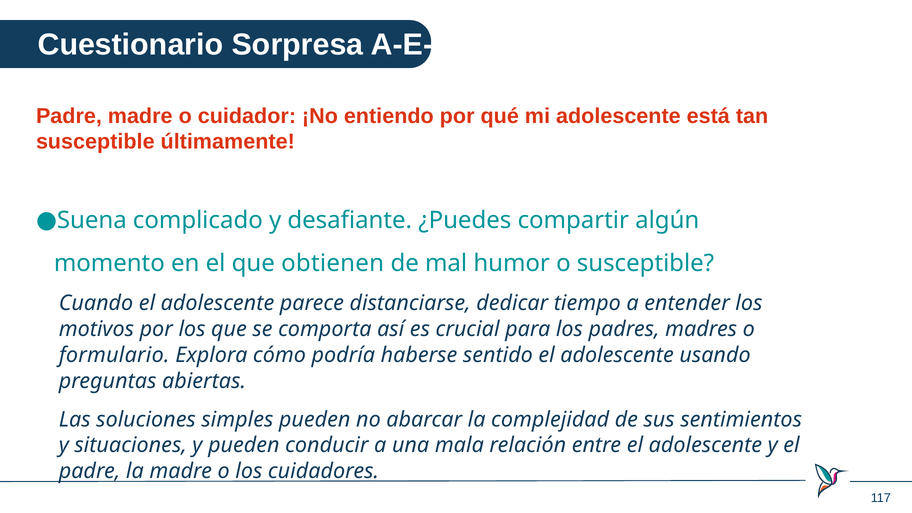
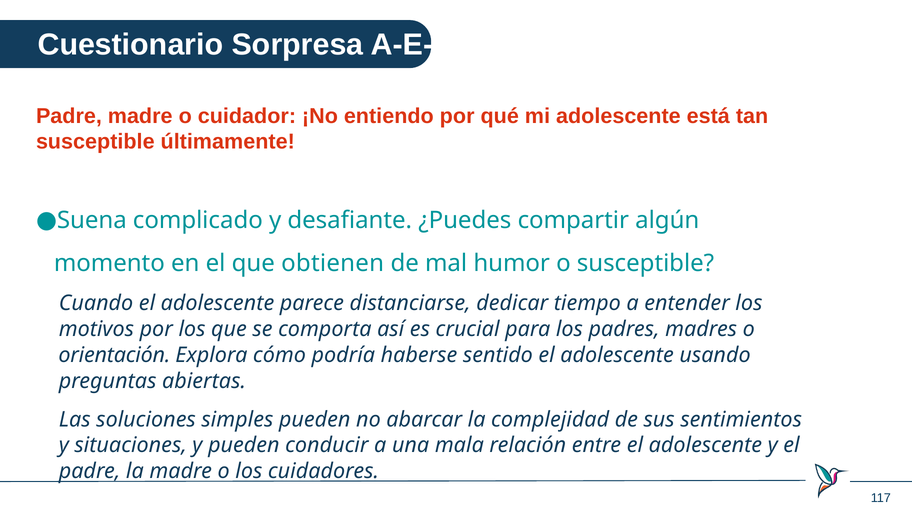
formulario: formulario -> orientación
